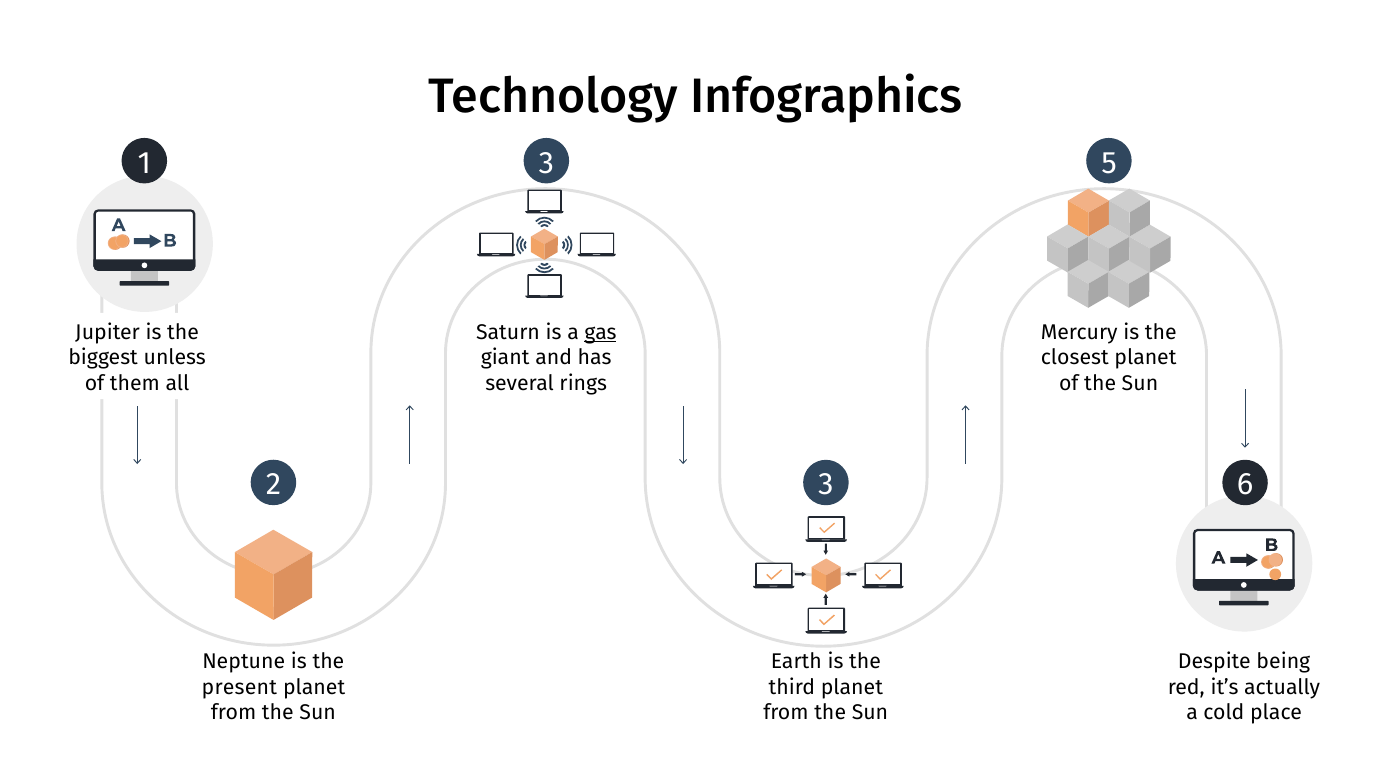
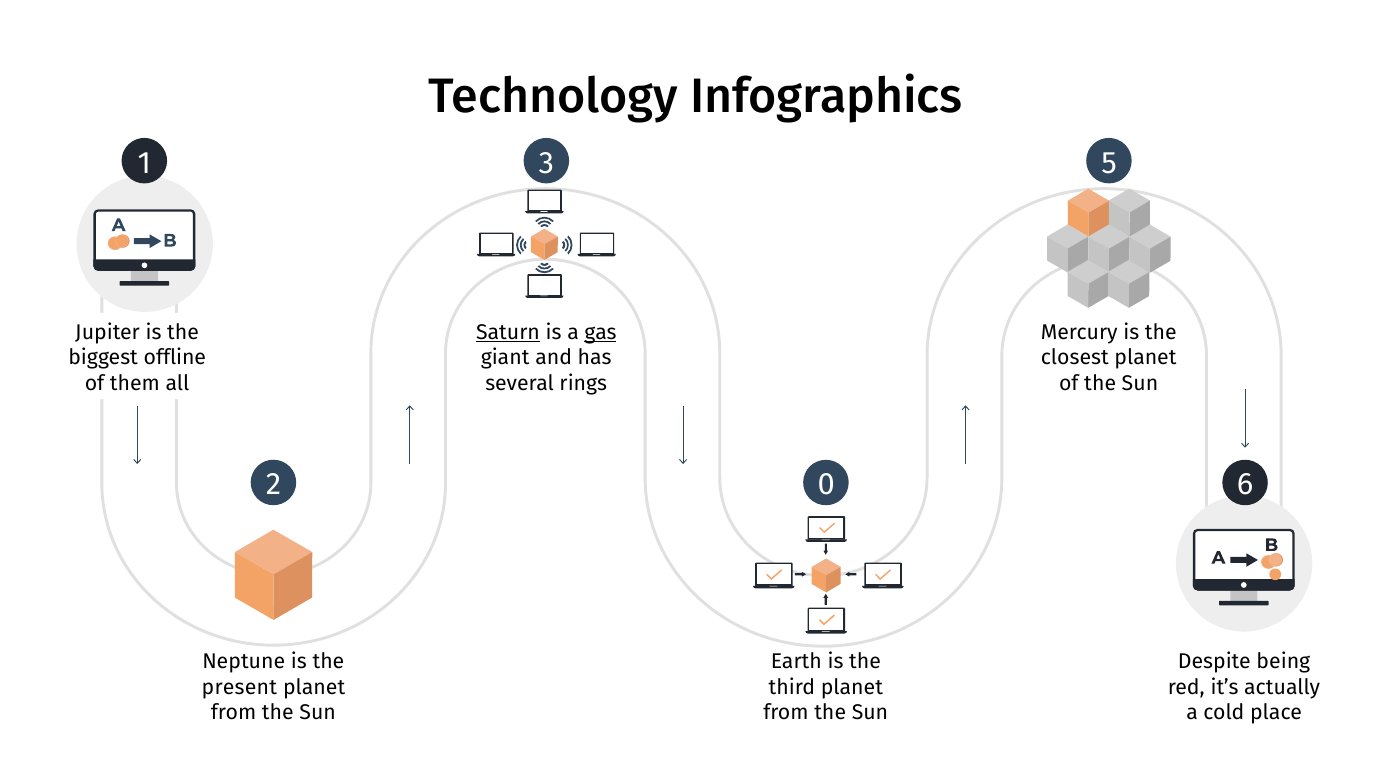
Saturn underline: none -> present
unless: unless -> offline
2 3: 3 -> 0
